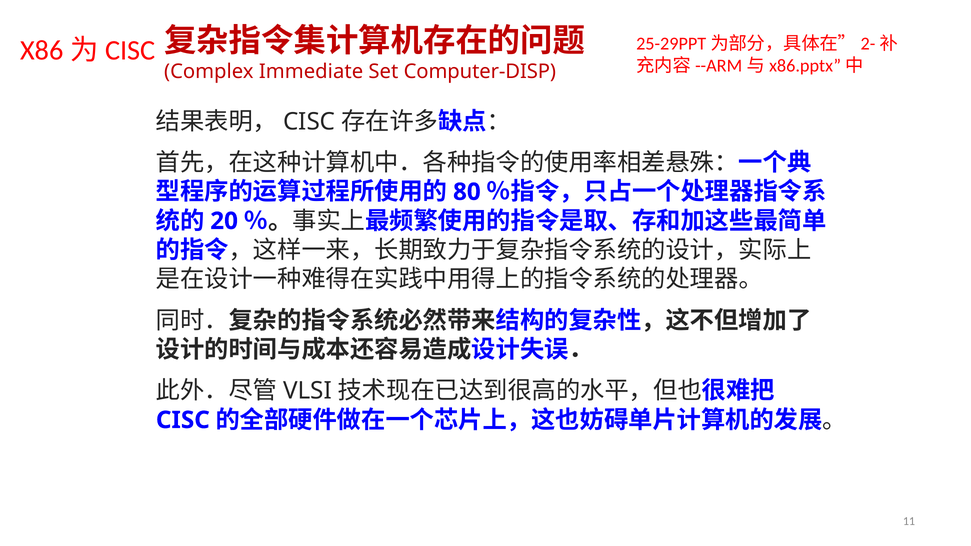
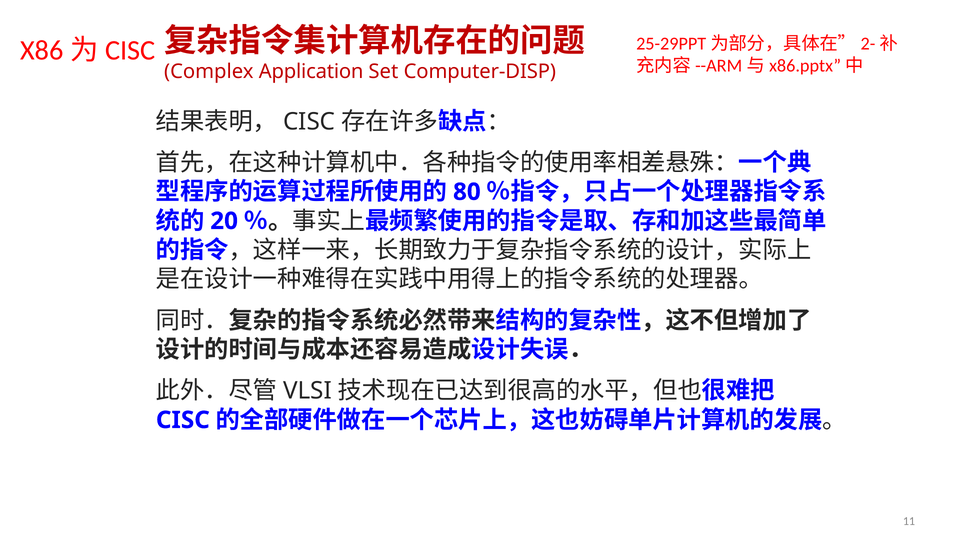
Immediate: Immediate -> Application
